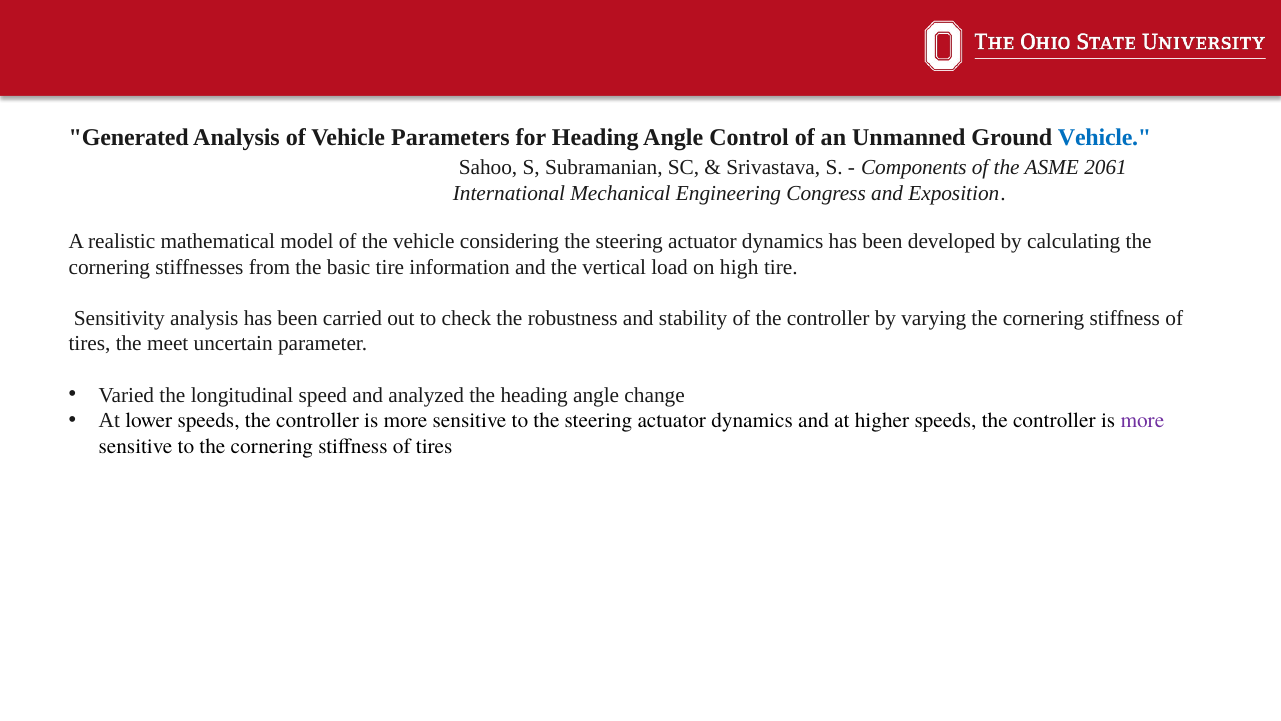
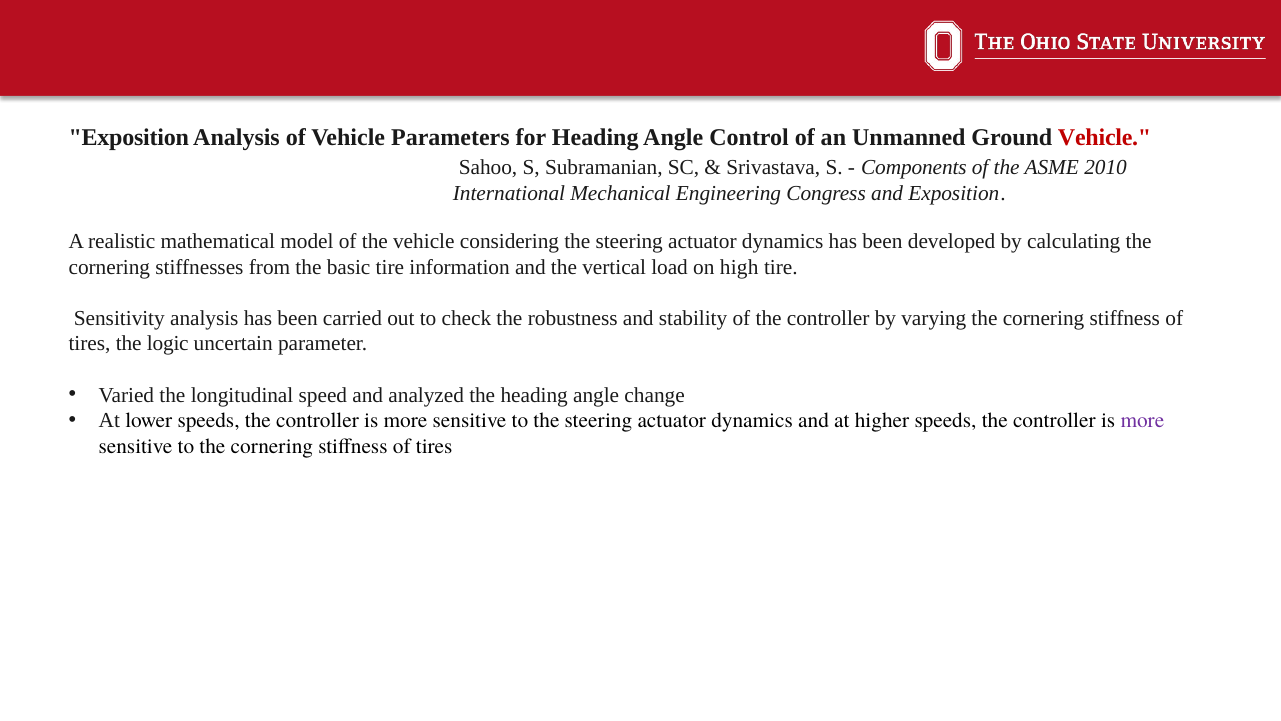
Generated at (129, 137): Generated -> Exposition
Vehicle at (1105, 137) colour: blue -> red
2061: 2061 -> 2010
meet: meet -> logic
